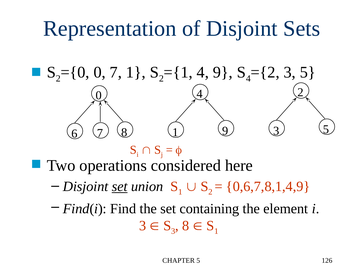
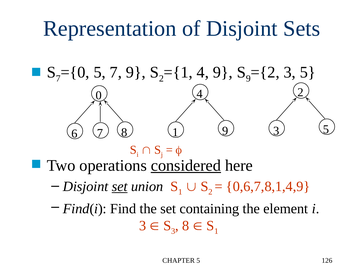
2 at (58, 79): 2 -> 7
0 at (100, 72): 0 -> 5
7 1: 1 -> 9
4 at (248, 79): 4 -> 9
considered underline: none -> present
